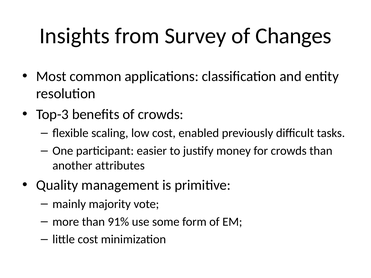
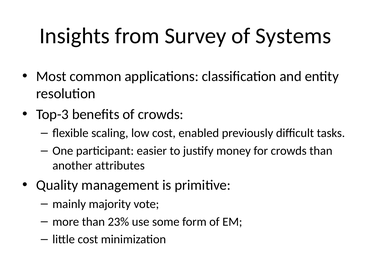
Changes: Changes -> Systems
91%: 91% -> 23%
